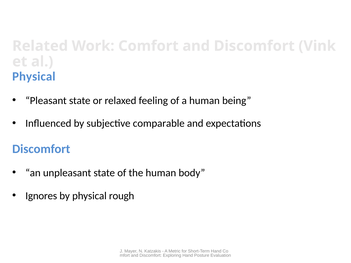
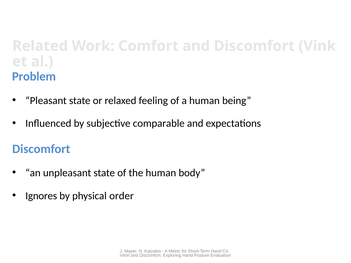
Physical at (34, 77): Physical -> Problem
rough: rough -> order
